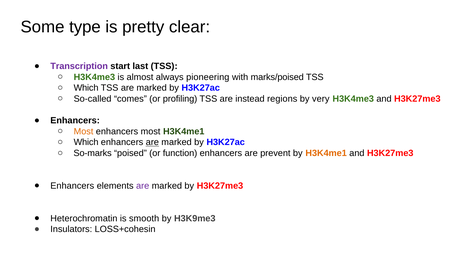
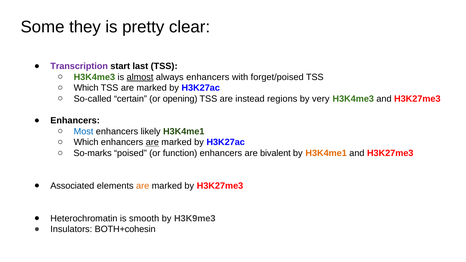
type: type -> they
almost underline: none -> present
always pioneering: pioneering -> enhancers
marks/poised: marks/poised -> forget/poised
comes: comes -> certain
profiling: profiling -> opening
Most at (84, 132) colour: orange -> blue
enhancers most: most -> likely
prevent: prevent -> bivalent
Enhancers at (72, 186): Enhancers -> Associated
are at (143, 186) colour: purple -> orange
LOSS+cohesin: LOSS+cohesin -> BOTH+cohesin
